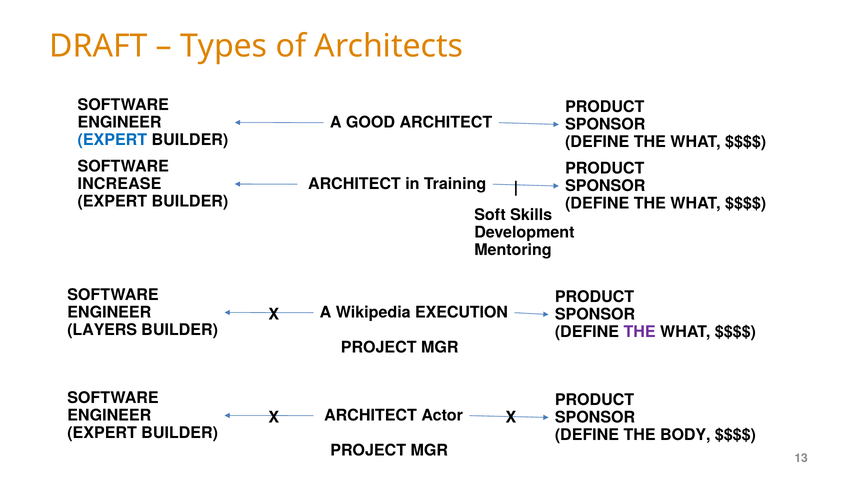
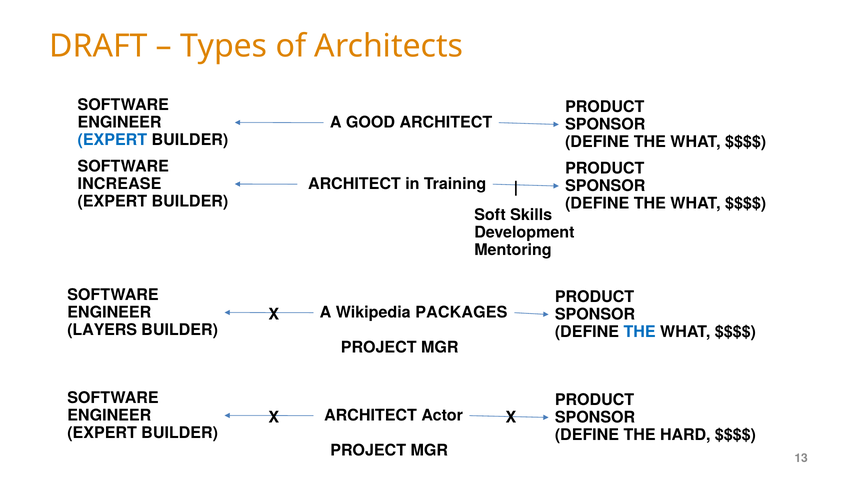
EXECUTION: EXECUTION -> PACKAGES
THE at (640, 332) colour: purple -> blue
BODY: BODY -> HARD
